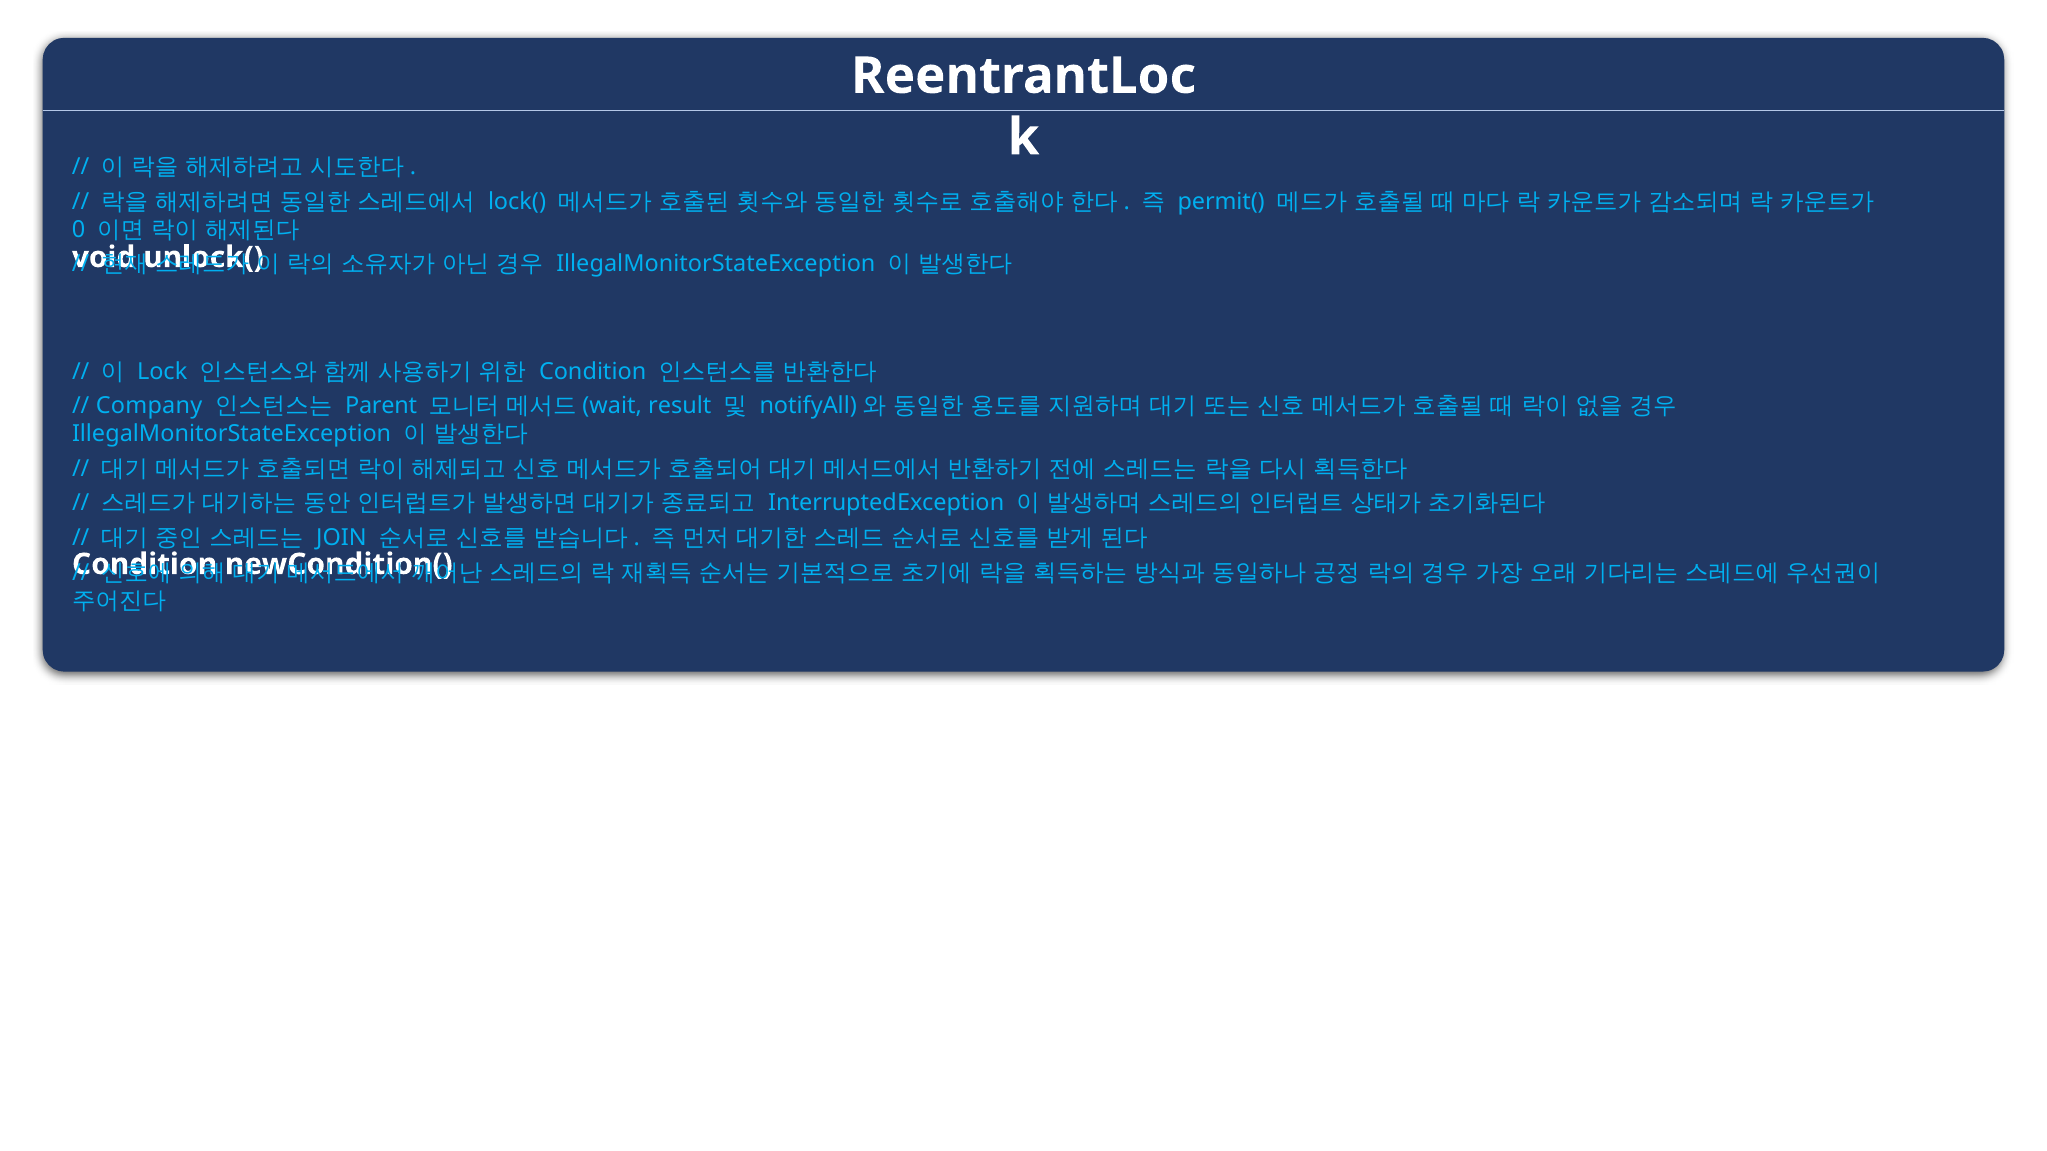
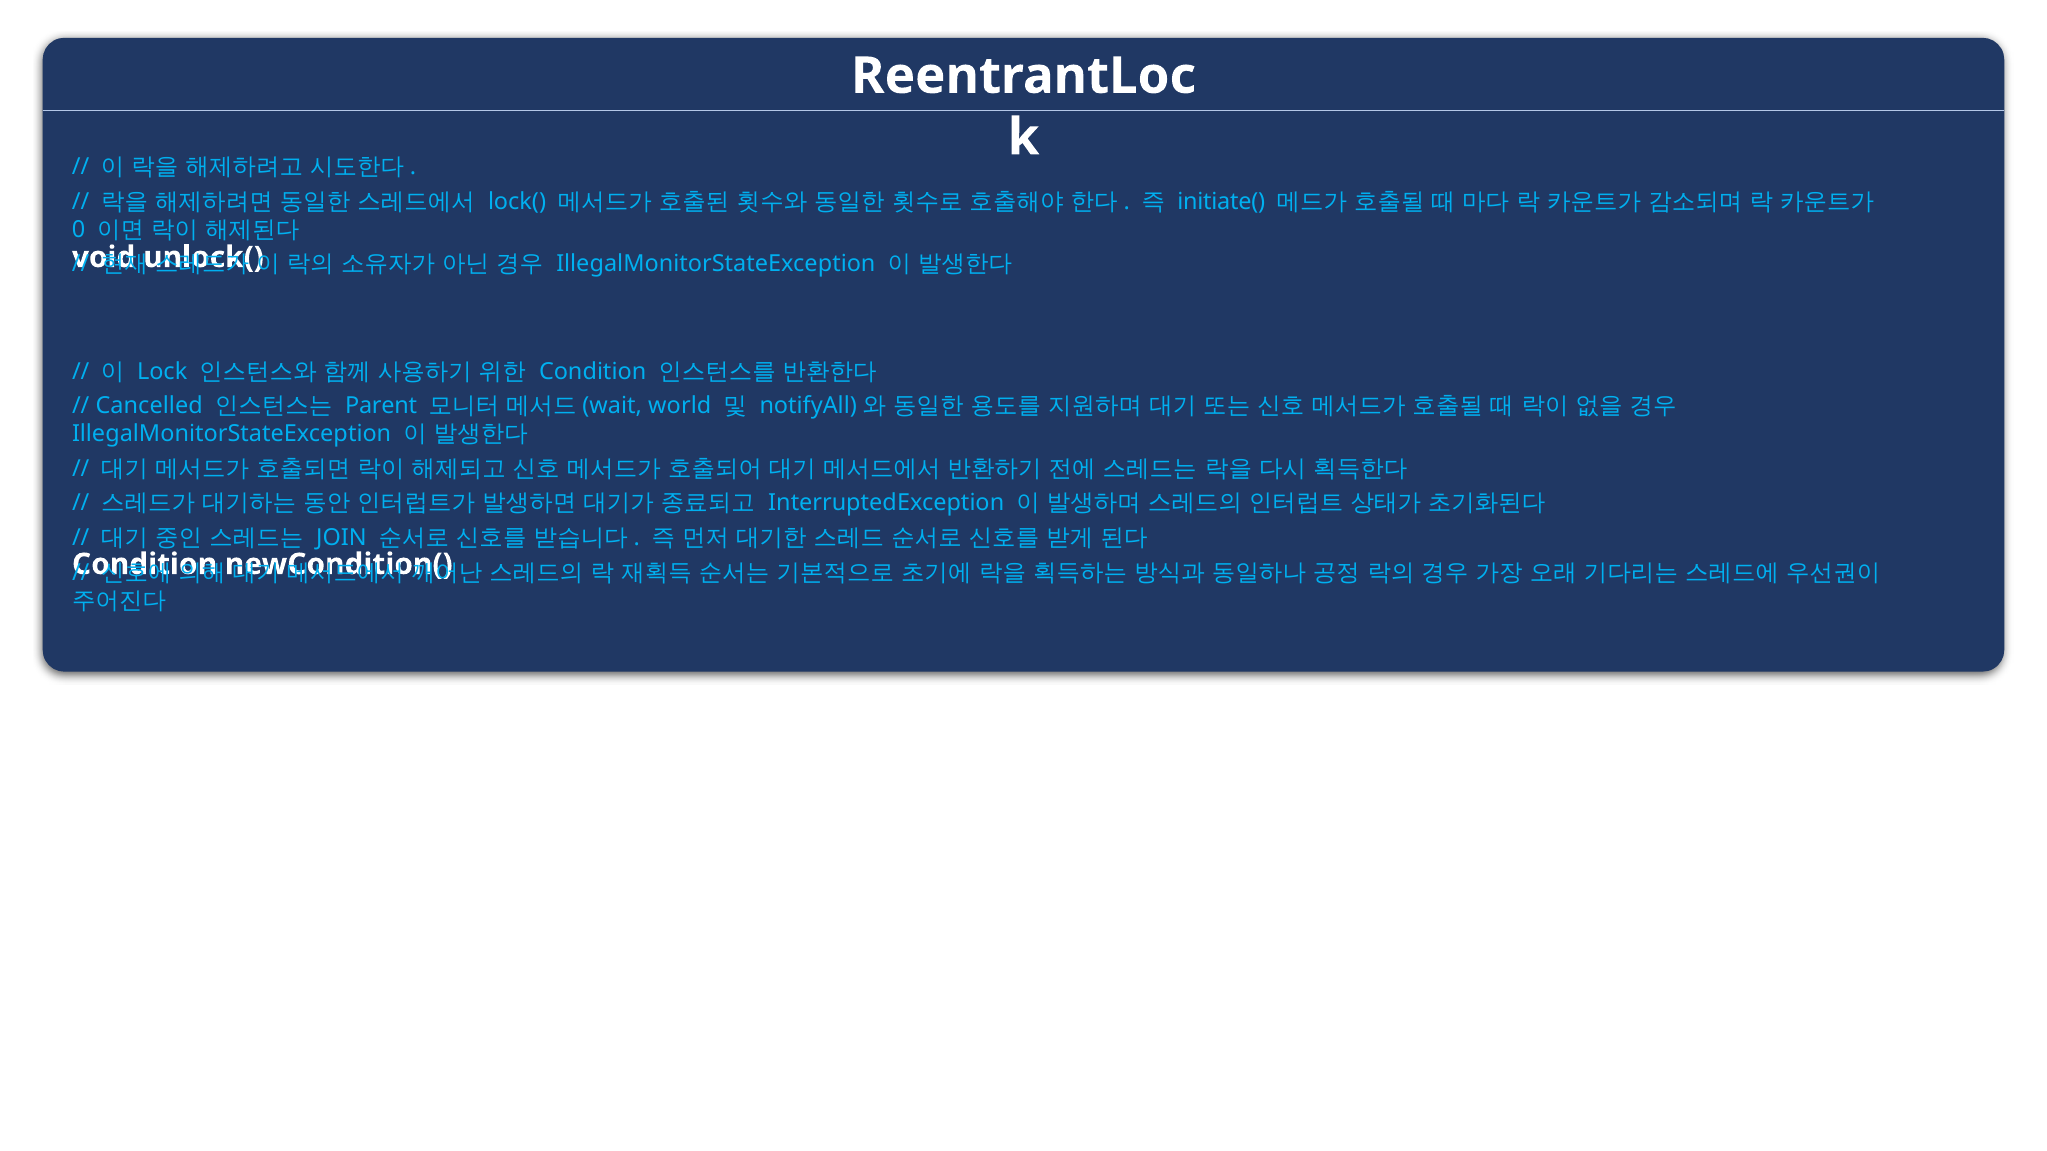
permit(: permit( -> initiate(
Company: Company -> Cancelled
result: result -> world
